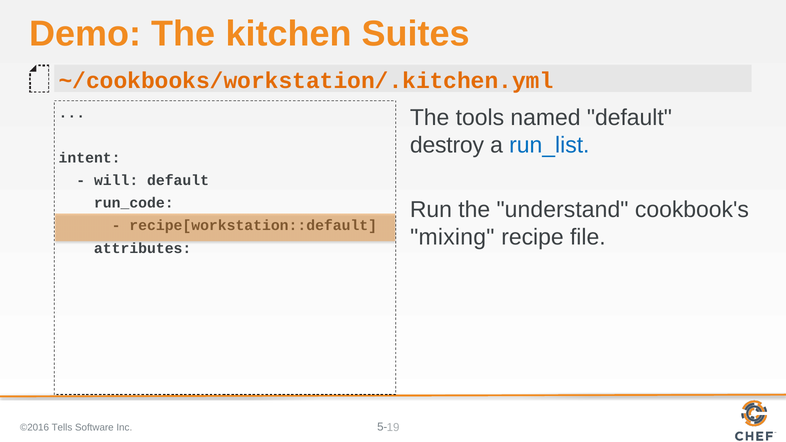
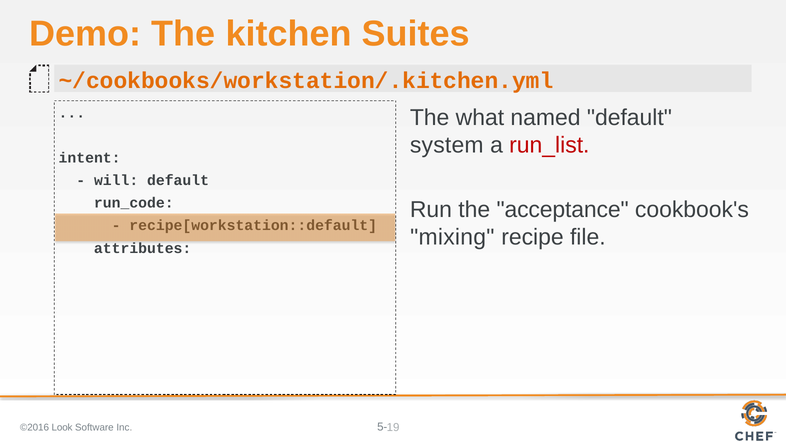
tools: tools -> what
destroy: destroy -> system
run_list colour: blue -> red
understand: understand -> acceptance
Tells: Tells -> Look
